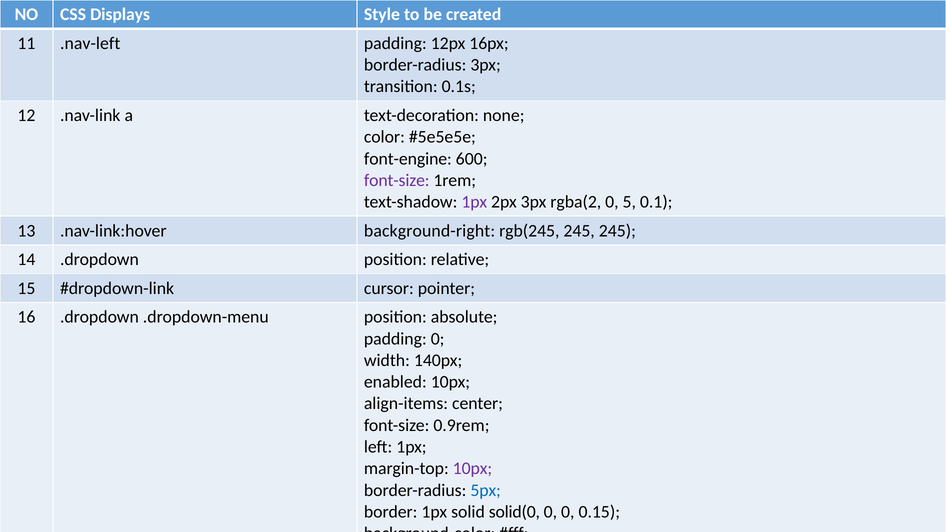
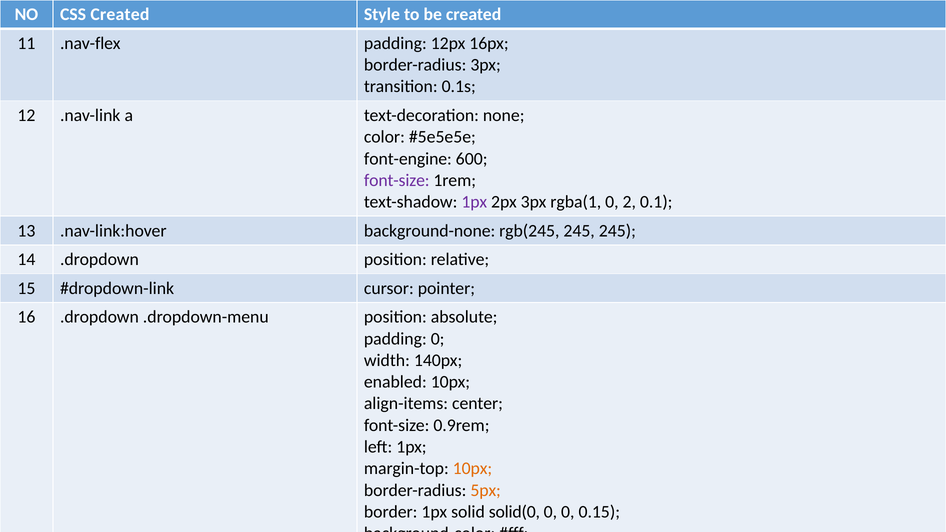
CSS Displays: Displays -> Created
.nav-left: .nav-left -> .nav-flex
rgba(2: rgba(2 -> rgba(1
5: 5 -> 2
background-right: background-right -> background-none
10px at (472, 469) colour: purple -> orange
5px colour: blue -> orange
